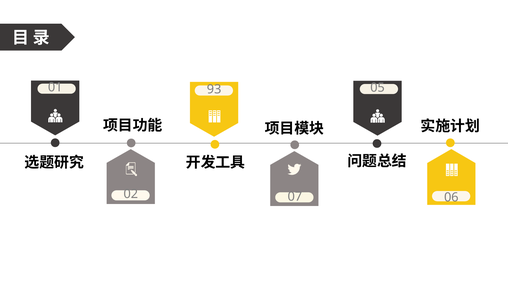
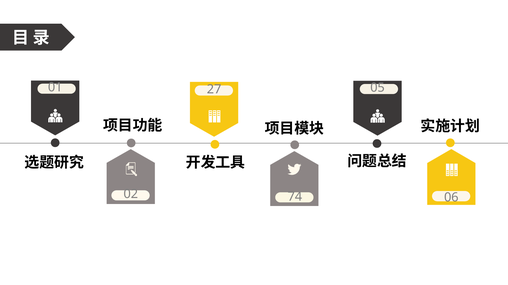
93: 93 -> 27
07: 07 -> 74
